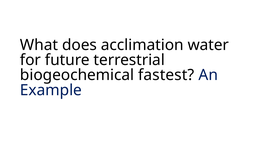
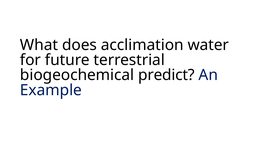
fastest: fastest -> predict
